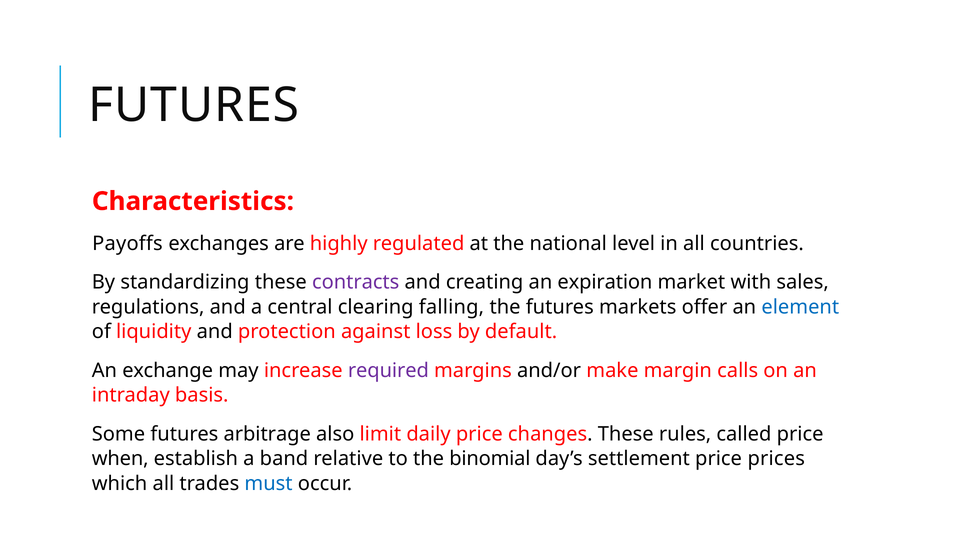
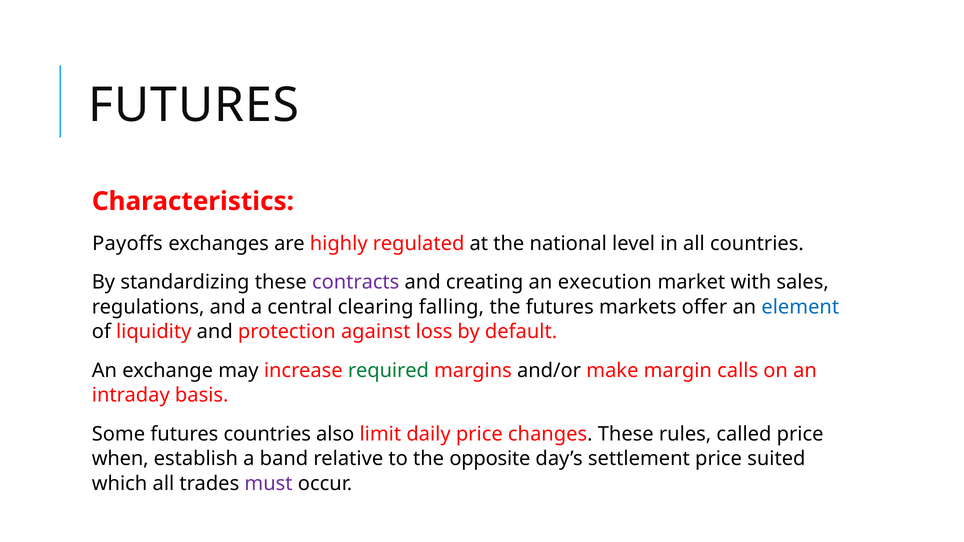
expiration: expiration -> execution
required colour: purple -> green
futures arbitrage: arbitrage -> countries
binomial: binomial -> opposite
prices: prices -> suited
must colour: blue -> purple
